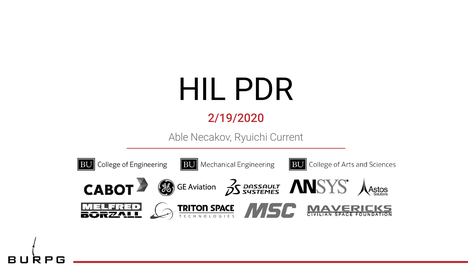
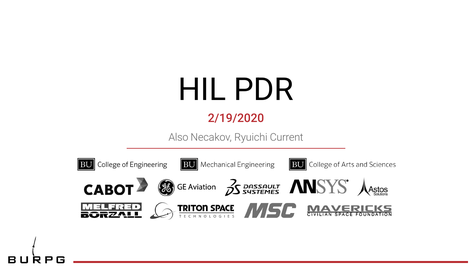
Able: Able -> Also
